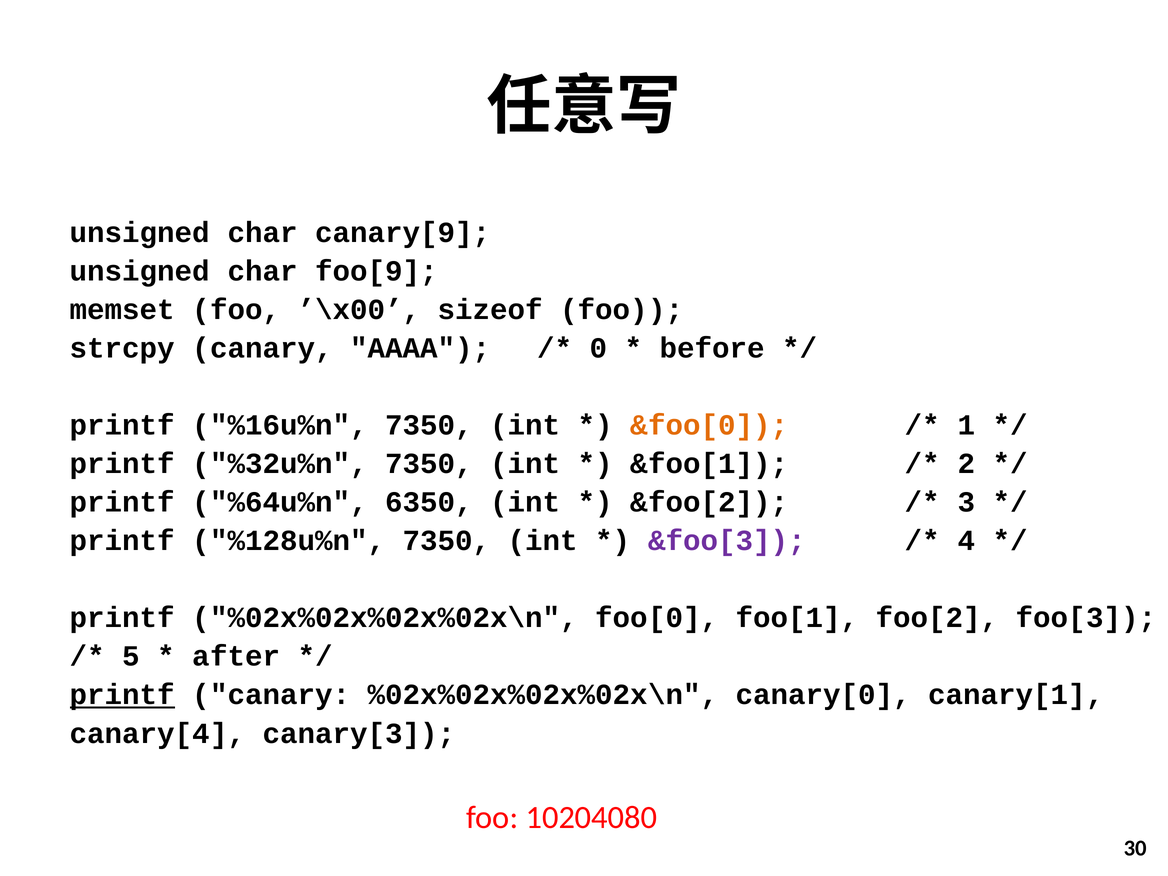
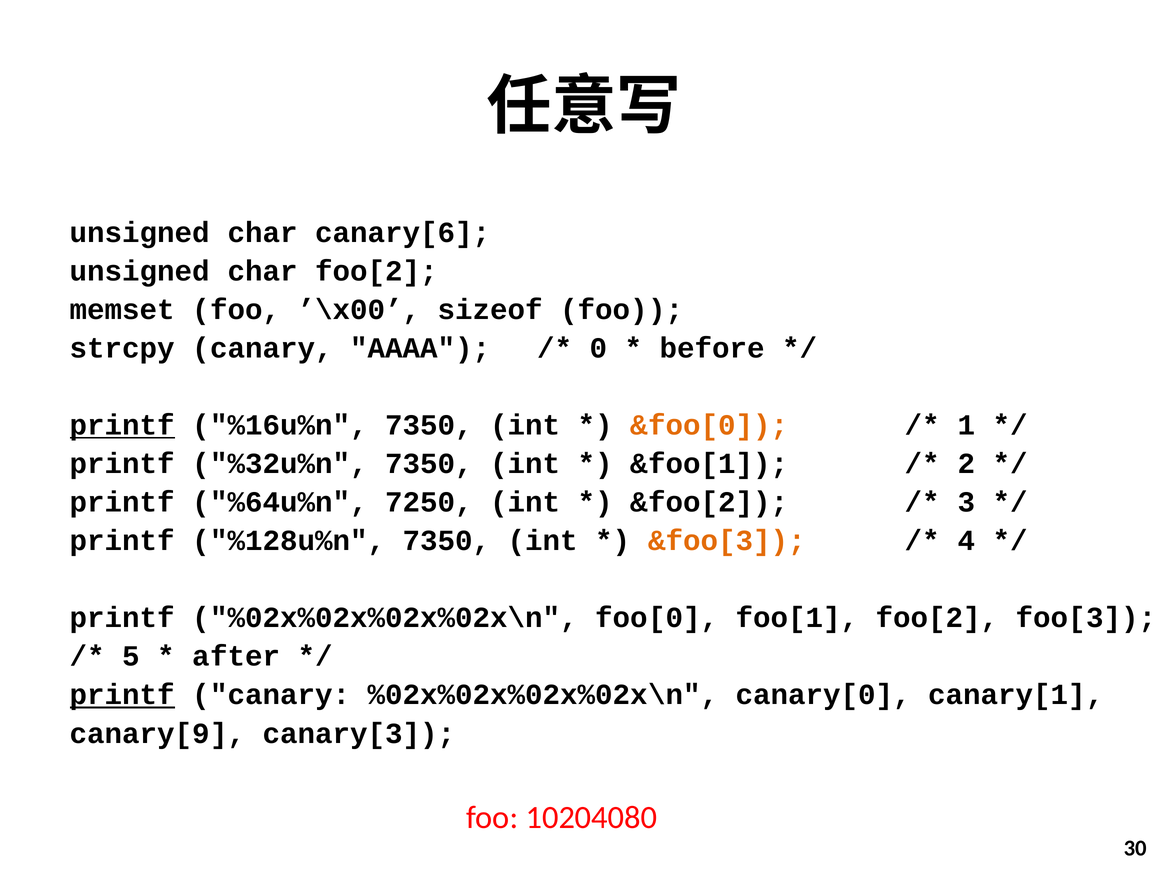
canary[9: canary[9 -> canary[6
char foo[9: foo[9 -> foo[2
printf at (122, 425) underline: none -> present
6350: 6350 -> 7250
&foo[3 colour: purple -> orange
canary[4: canary[4 -> canary[9
